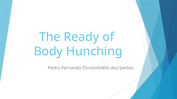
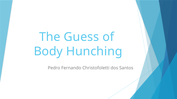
Ready: Ready -> Guess
